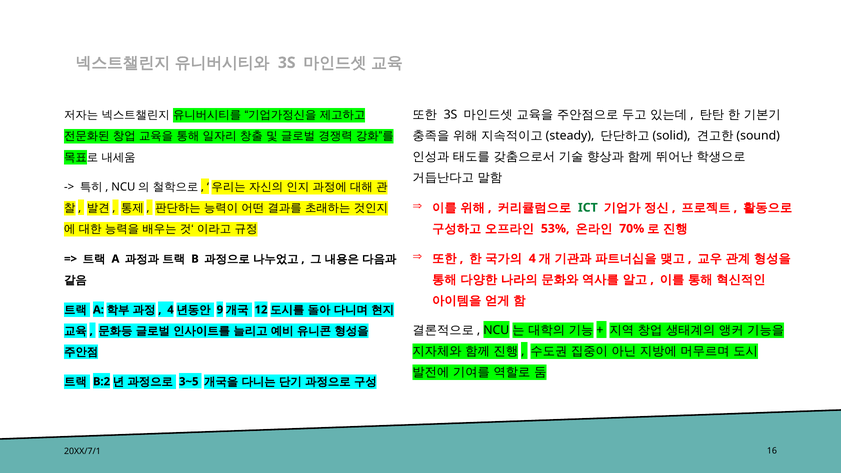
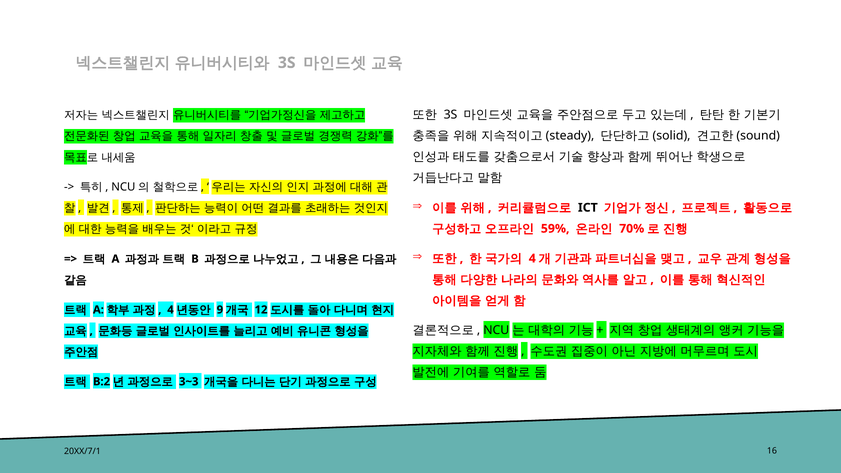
ICT colour: green -> black
53%: 53% -> 59%
3~5: 3~5 -> 3~3
